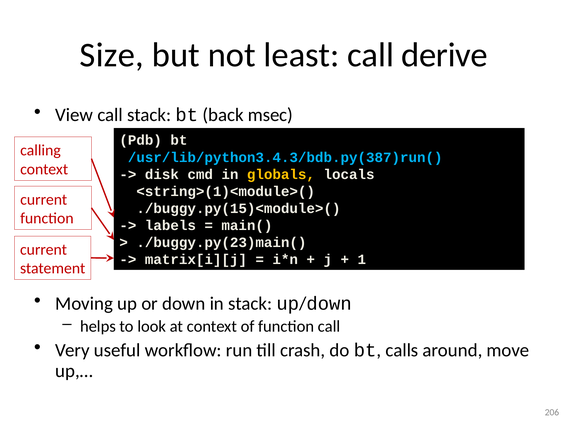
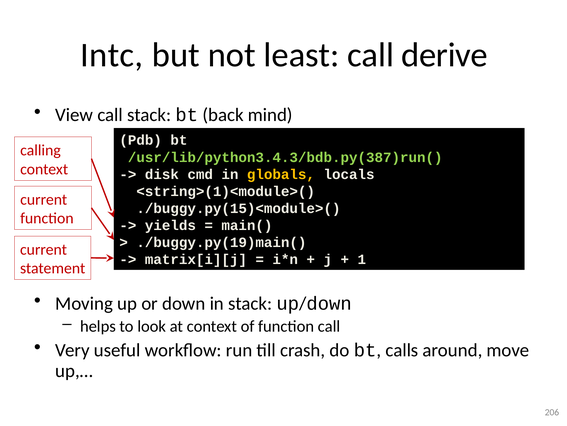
Size: Size -> Intc
msec: msec -> mind
/usr/lib/python3.4.3/bdb.py(387)run( colour: light blue -> light green
labels: labels -> yields
./buggy.py(23)main(: ./buggy.py(23)main( -> ./buggy.py(19)main(
